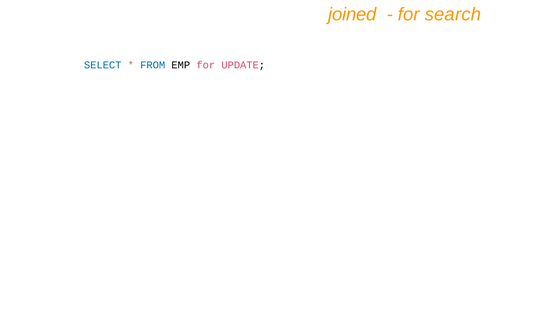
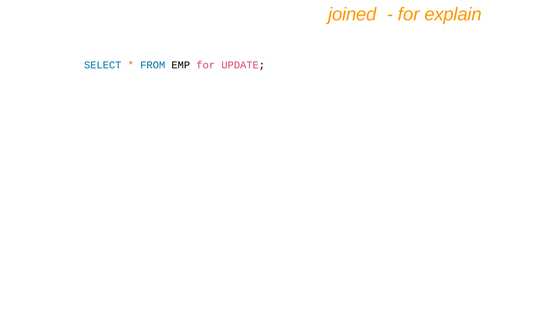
search: search -> explain
